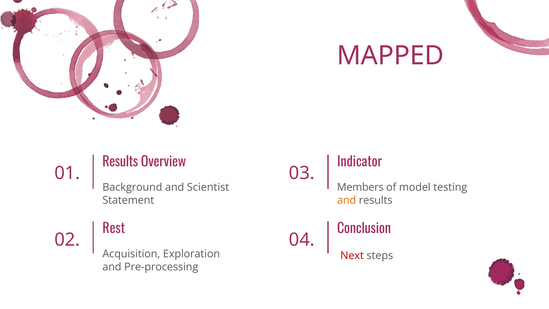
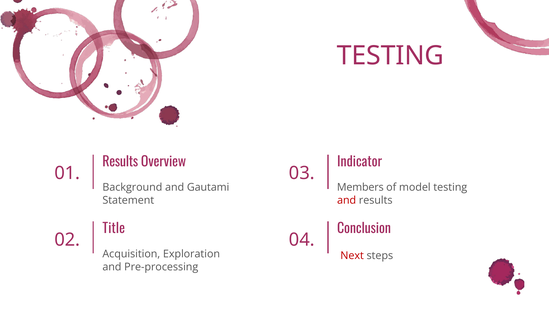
MAPPED at (390, 56): MAPPED -> TESTING
Scientist: Scientist -> Gautami
and at (347, 200) colour: orange -> red
Rest: Rest -> Title
